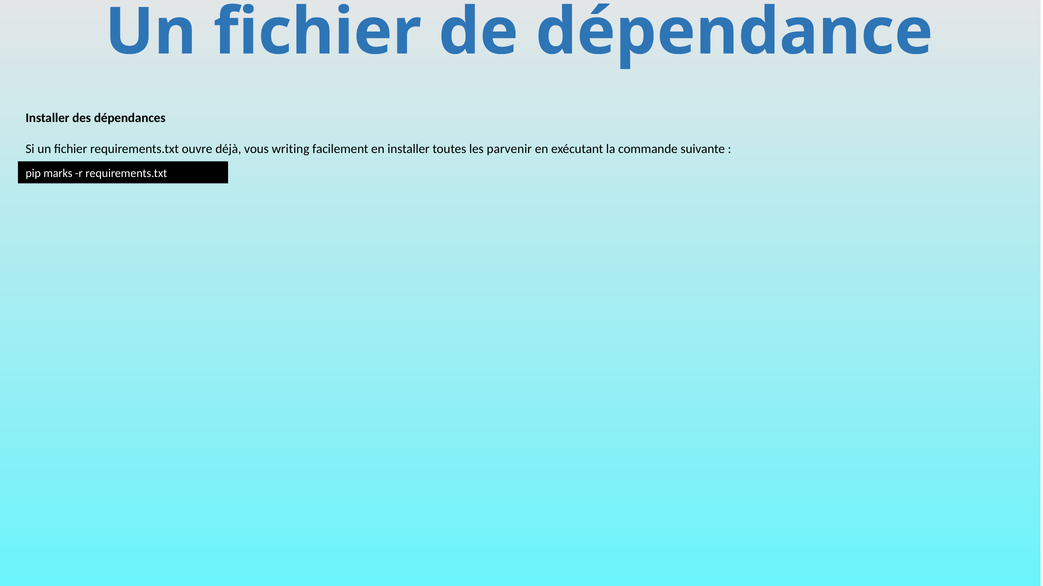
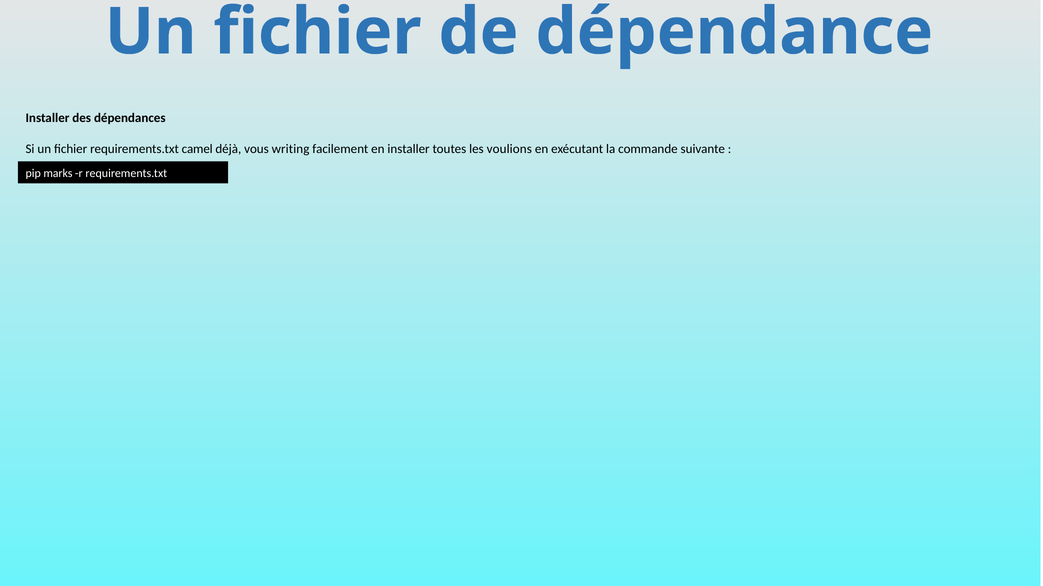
ouvre: ouvre -> camel
parvenir: parvenir -> voulions
